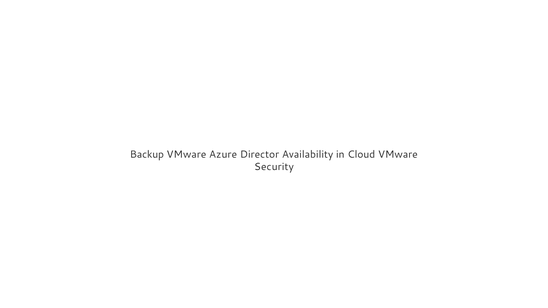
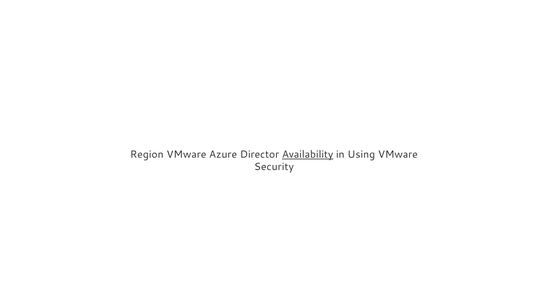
Backup: Backup -> Region
Availability underline: none -> present
Cloud: Cloud -> Using
